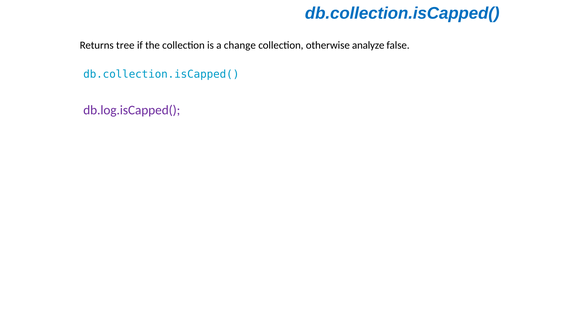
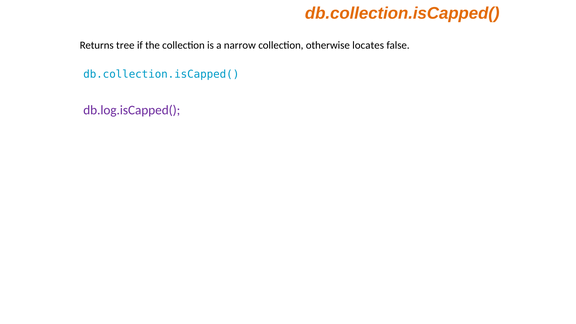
db.collection.isCapped( at (402, 13) colour: blue -> orange
change: change -> narrow
analyze: analyze -> locates
